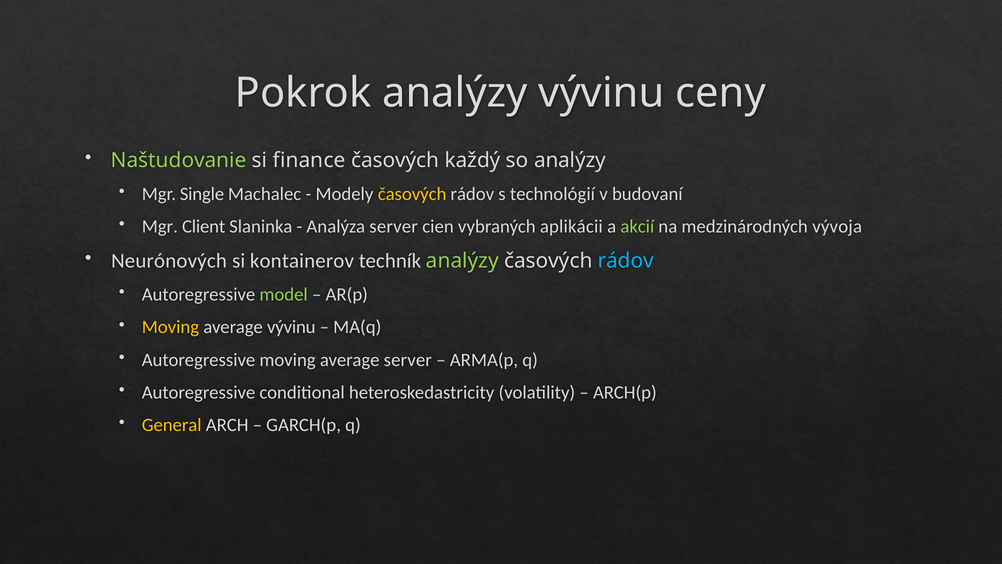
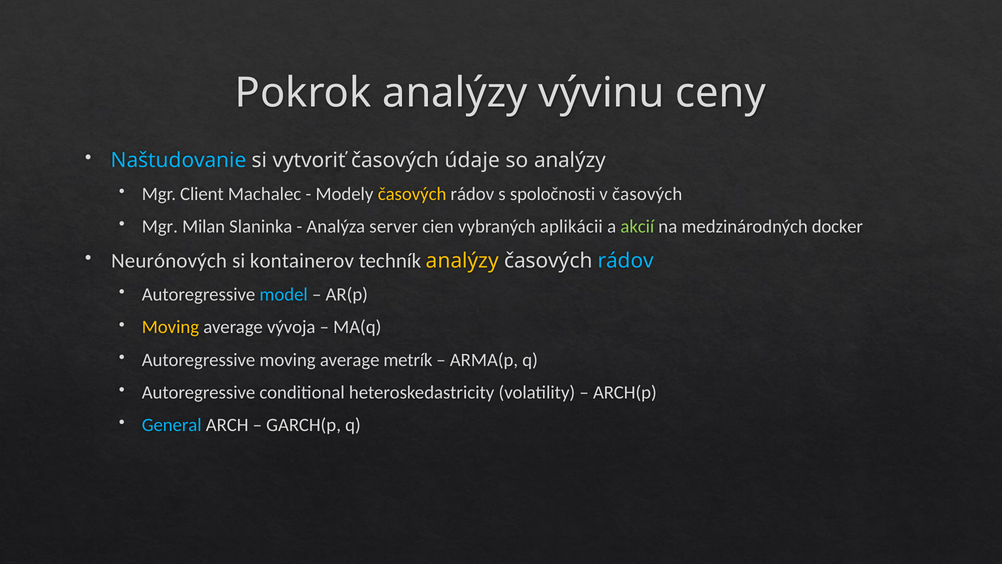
Naštudovanie colour: light green -> light blue
finance: finance -> vytvoriť
každý: každý -> údaje
Single: Single -> Client
technológií: technológií -> spoločnosti
v budovaní: budovaní -> časových
Client: Client -> Milan
vývoja: vývoja -> docker
analýzy at (462, 261) colour: light green -> yellow
model colour: light green -> light blue
average vývinu: vývinu -> vývoja
average server: server -> metrík
General colour: yellow -> light blue
